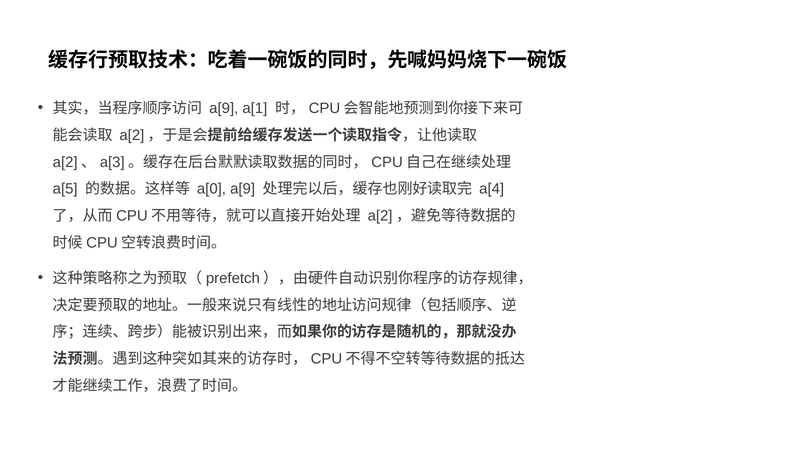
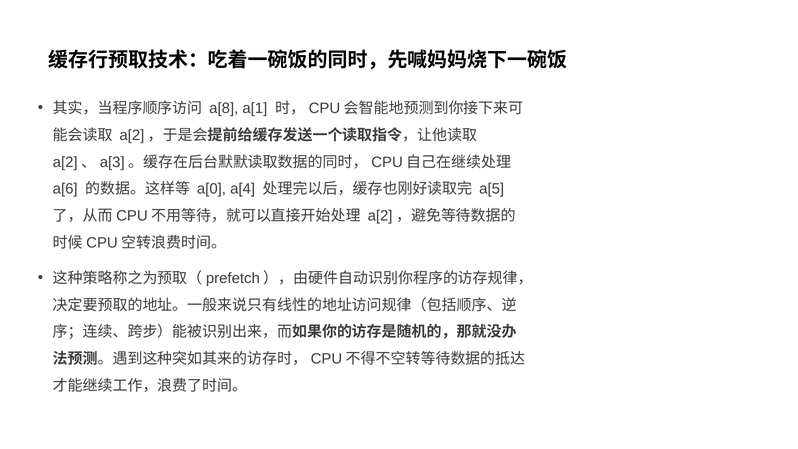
a[9 at (224, 108): a[9 -> a[8
a[5: a[5 -> a[6
a[0 a[9: a[9 -> a[4
a[4: a[4 -> a[5
